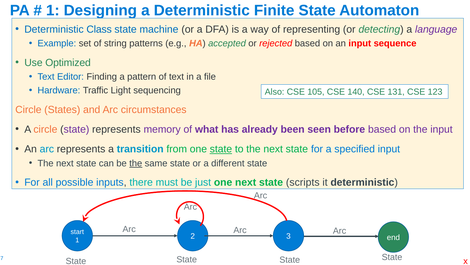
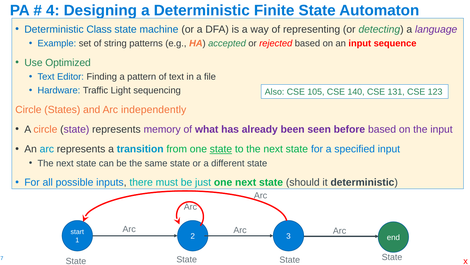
1 at (53, 10): 1 -> 4
circumstances: circumstances -> independently
the at (136, 163) underline: present -> none
scripts: scripts -> should
